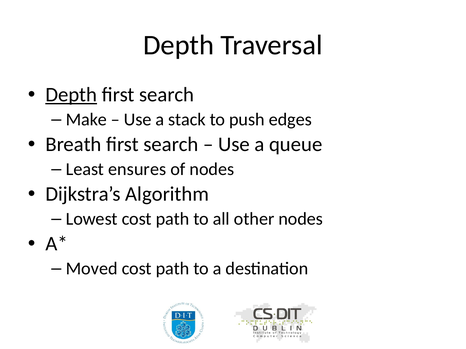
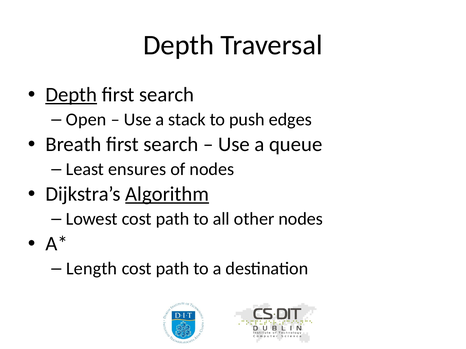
Make: Make -> Open
Algorithm underline: none -> present
Moved: Moved -> Length
